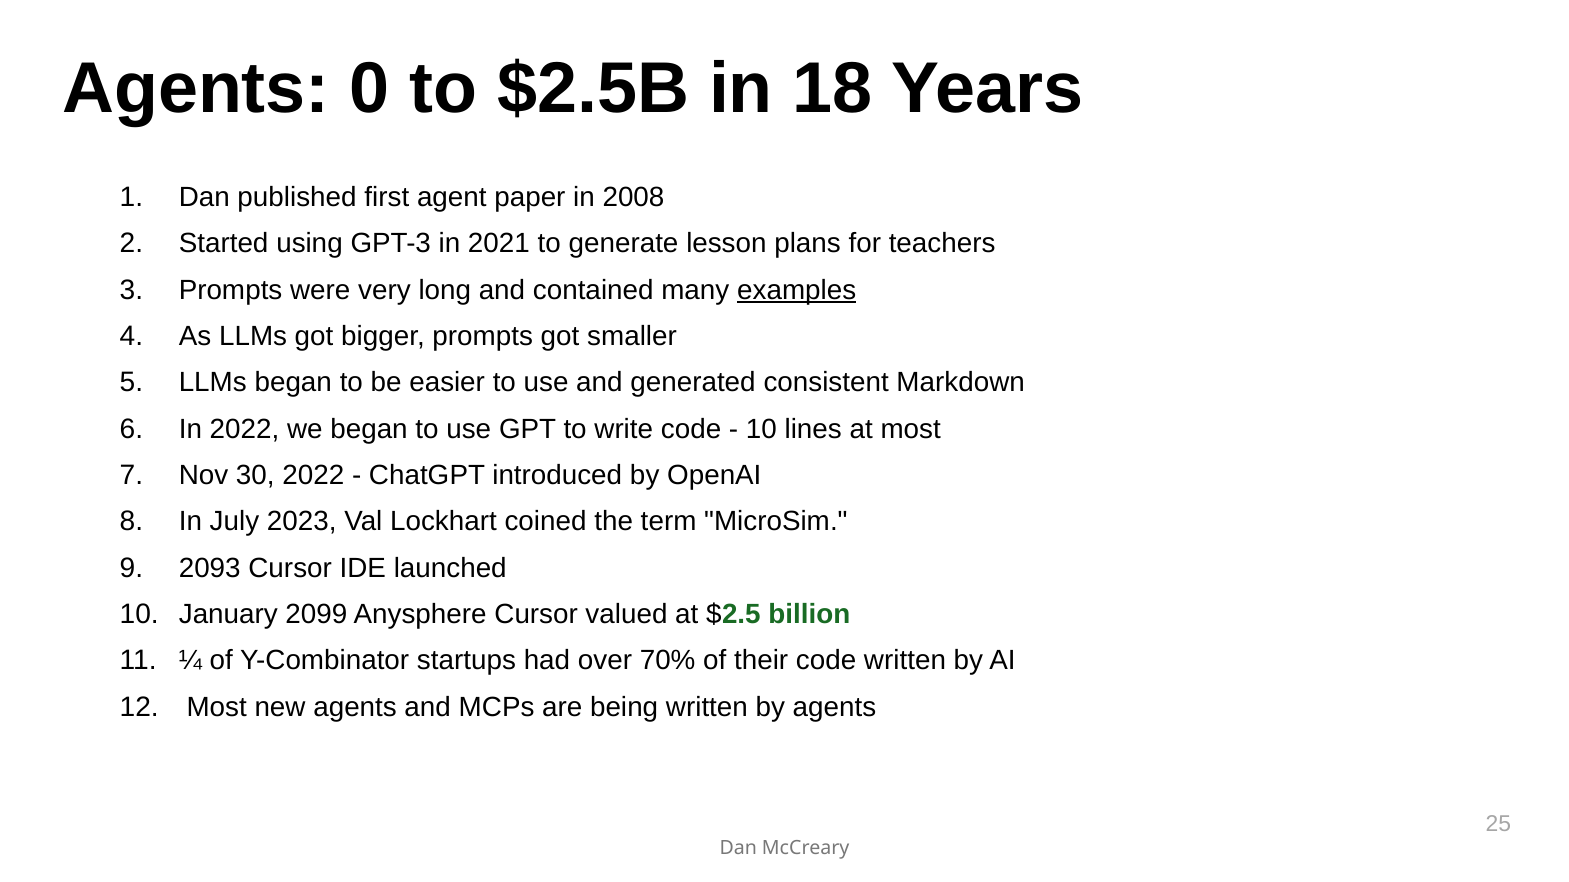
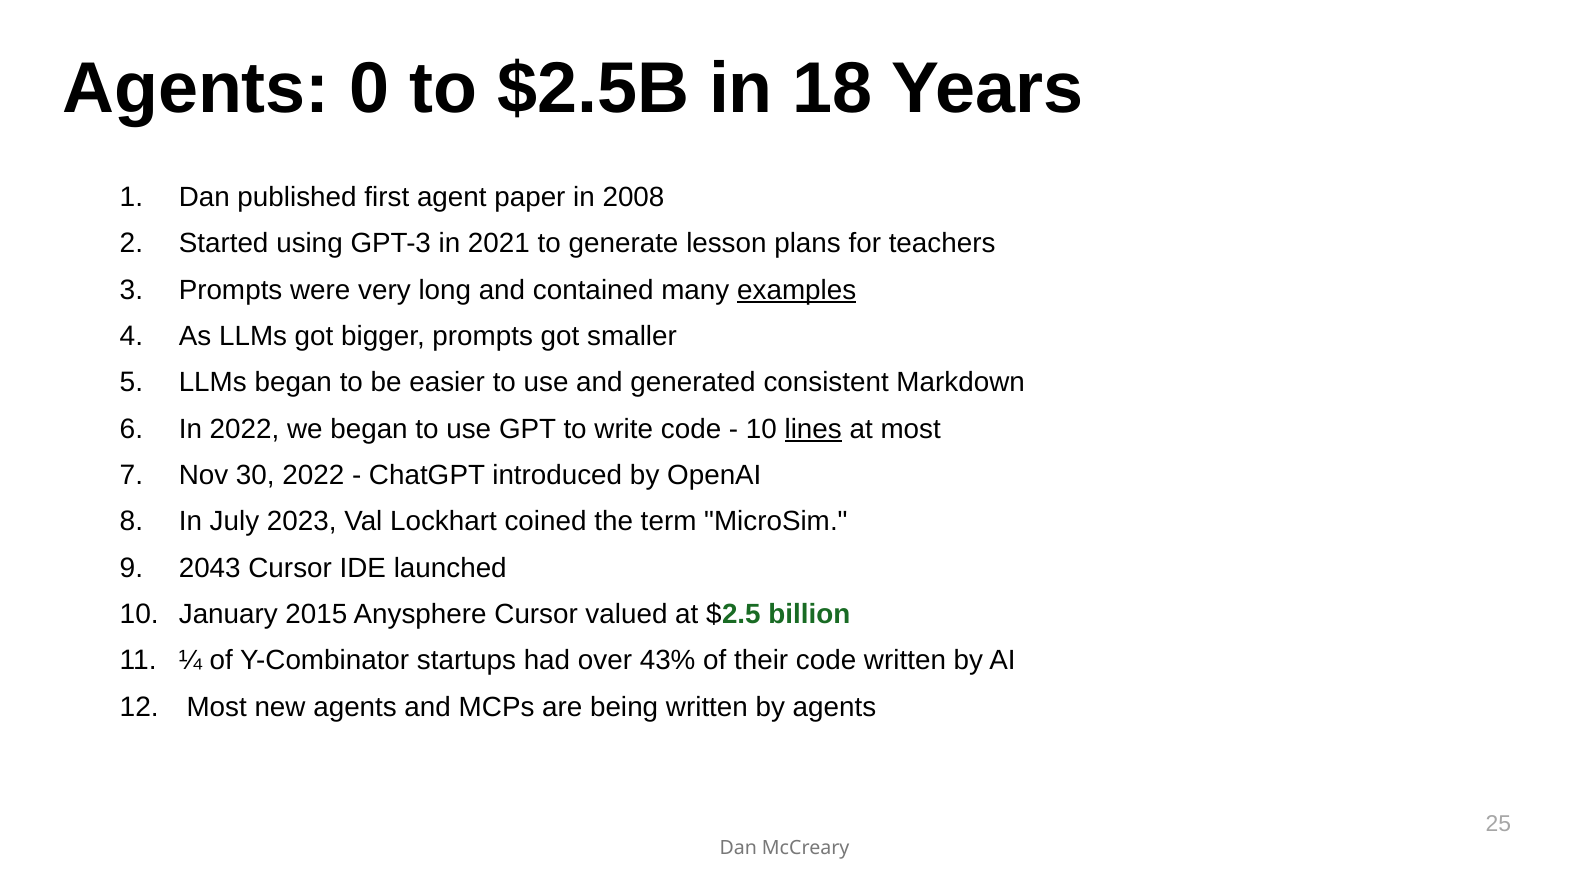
lines underline: none -> present
2093: 2093 -> 2043
2099: 2099 -> 2015
70%: 70% -> 43%
